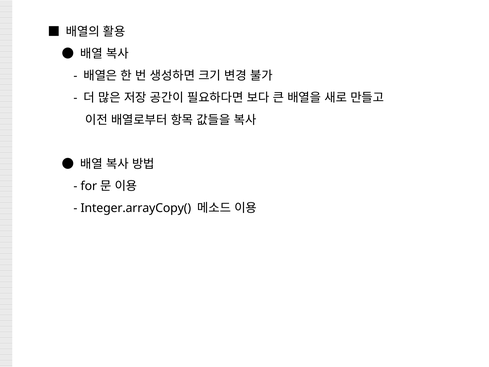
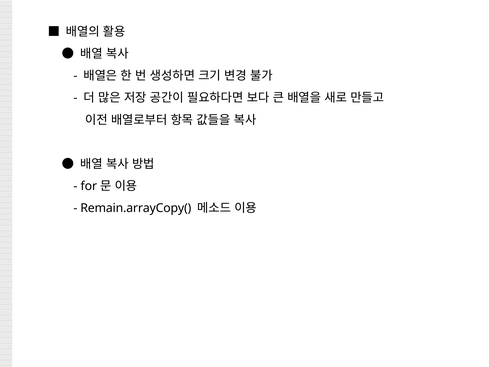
Integer.arrayCopy(: Integer.arrayCopy( -> Remain.arrayCopy(
